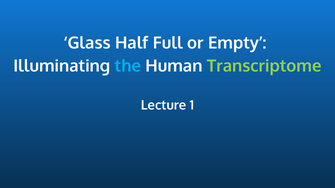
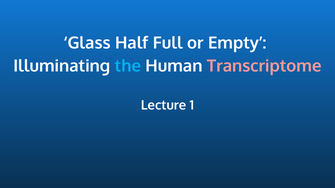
Transcriptome colour: light green -> pink
